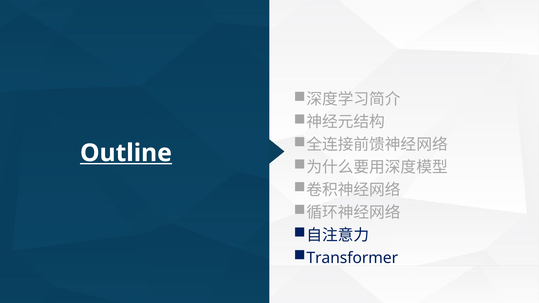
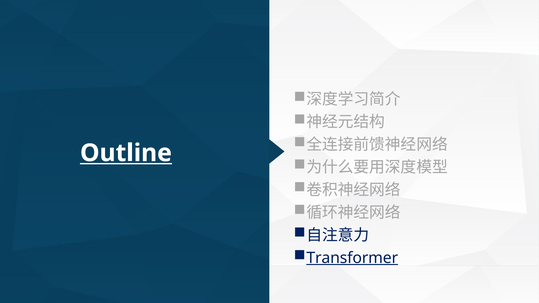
Transformer underline: none -> present
